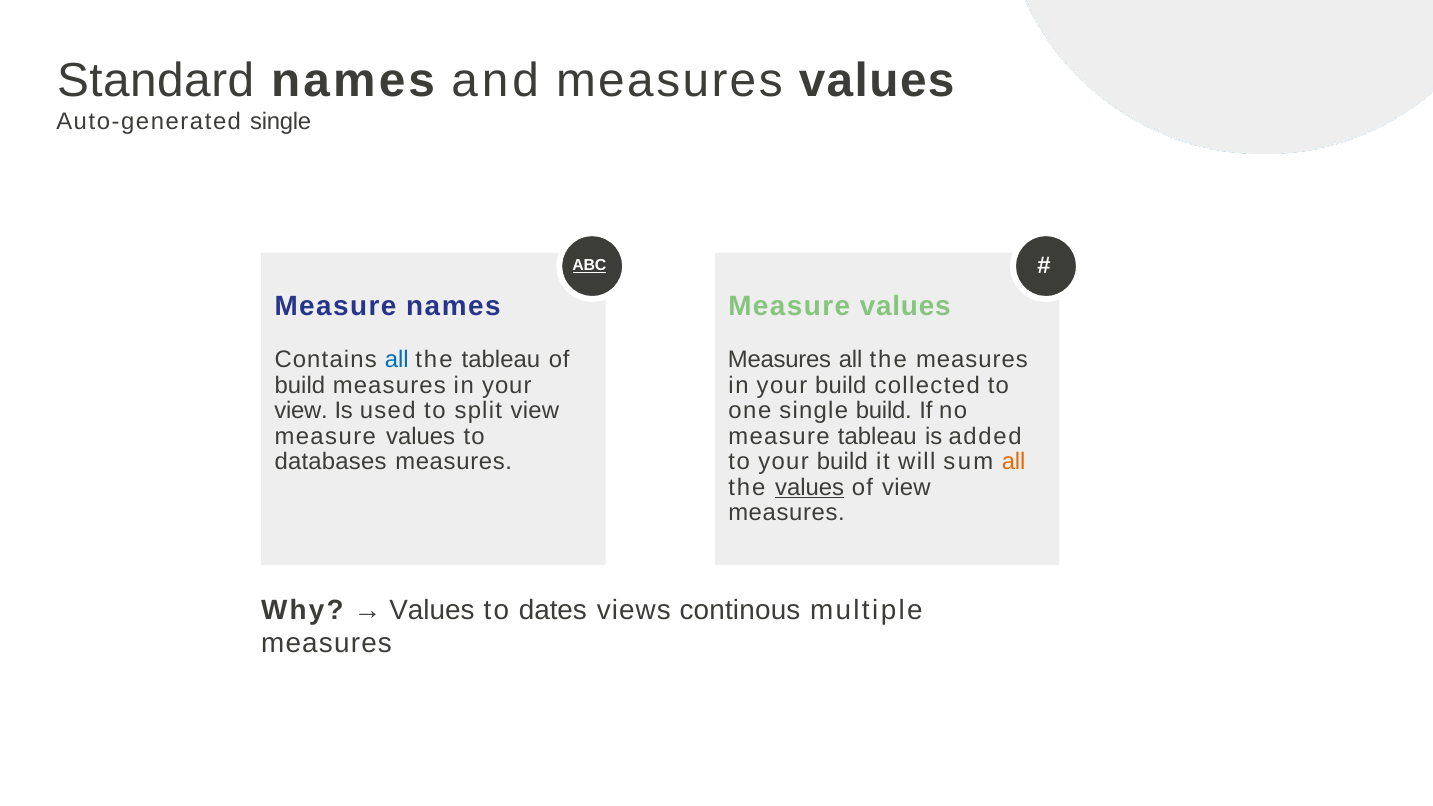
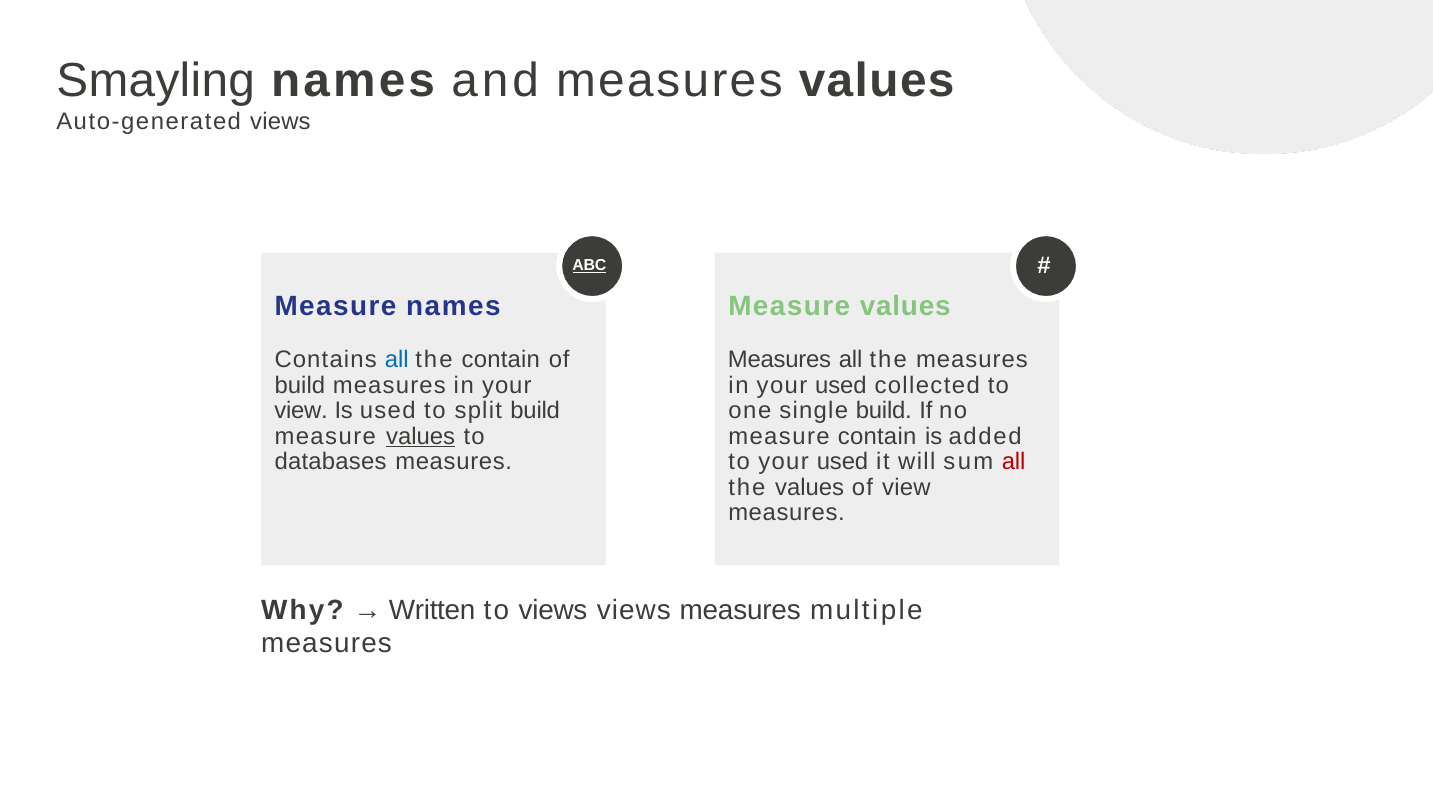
Standard: Standard -> Smayling
Auto-generated single: single -> views
the tableau: tableau -> contain
in your build: build -> used
split view: view -> build
values at (421, 436) underline: none -> present
measure tableau: tableau -> contain
to your build: build -> used
all at (1014, 462) colour: orange -> red
values at (810, 487) underline: present -> none
Values at (432, 610): Values -> Written
to dates: dates -> views
views continous: continous -> measures
